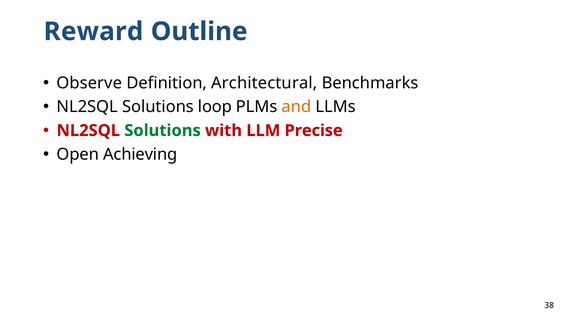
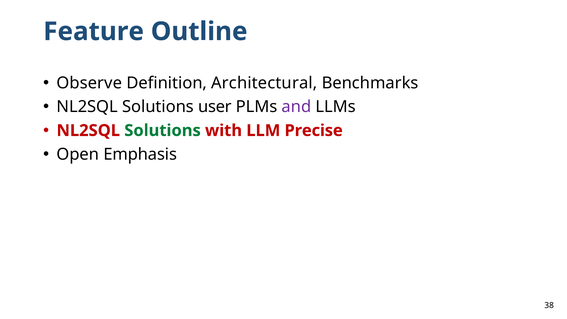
Reward: Reward -> Feature
loop: loop -> user
and colour: orange -> purple
Achieving: Achieving -> Emphasis
